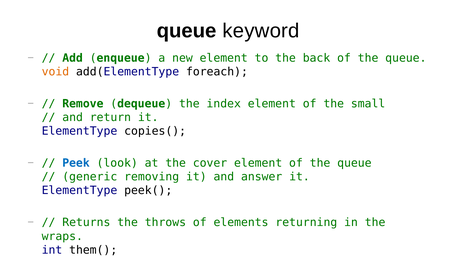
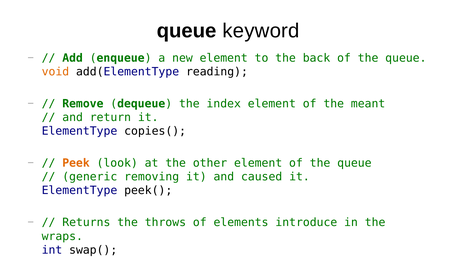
foreach: foreach -> reading
small: small -> meant
Peek colour: blue -> orange
cover: cover -> other
answer: answer -> caused
returning: returning -> introduce
them(: them( -> swap(
